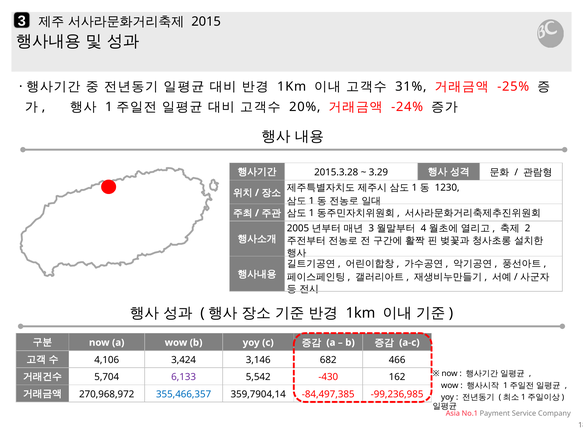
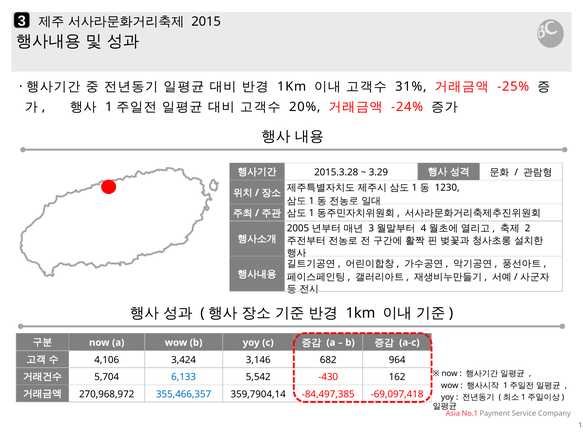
466: 466 -> 964
6,133 colour: purple -> blue
-99,236,985: -99,236,985 -> -69,097,418
